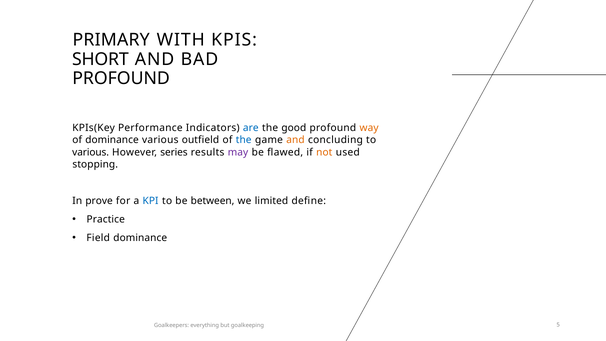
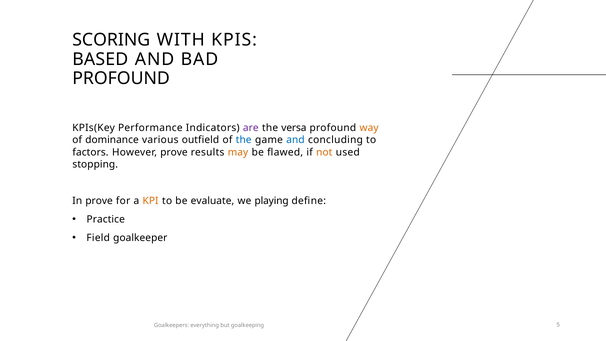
PRIMARY: PRIMARY -> SCORING
SHORT: SHORT -> BASED
are colour: blue -> purple
good: good -> versa
and at (295, 140) colour: orange -> blue
various at (91, 152): various -> factors
However series: series -> prove
may colour: purple -> orange
KPI colour: blue -> orange
between: between -> evaluate
limited: limited -> playing
Field dominance: dominance -> goalkeeper
